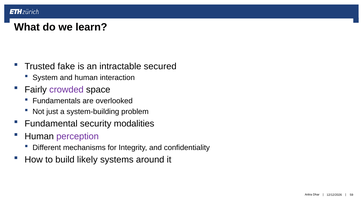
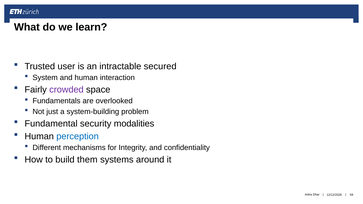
fake: fake -> user
perception colour: purple -> blue
likely: likely -> them
